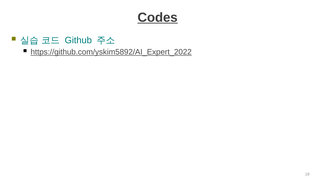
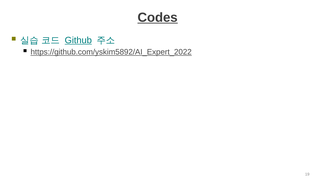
Github underline: none -> present
